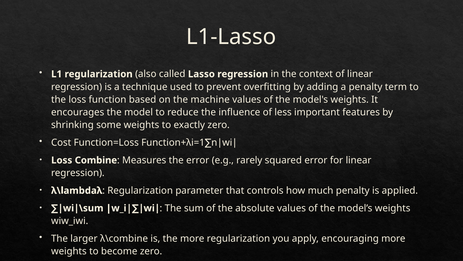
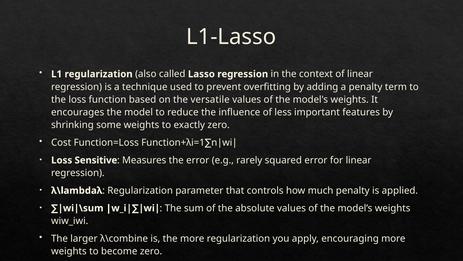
machine: machine -> versatile
Combine: Combine -> Sensitive
